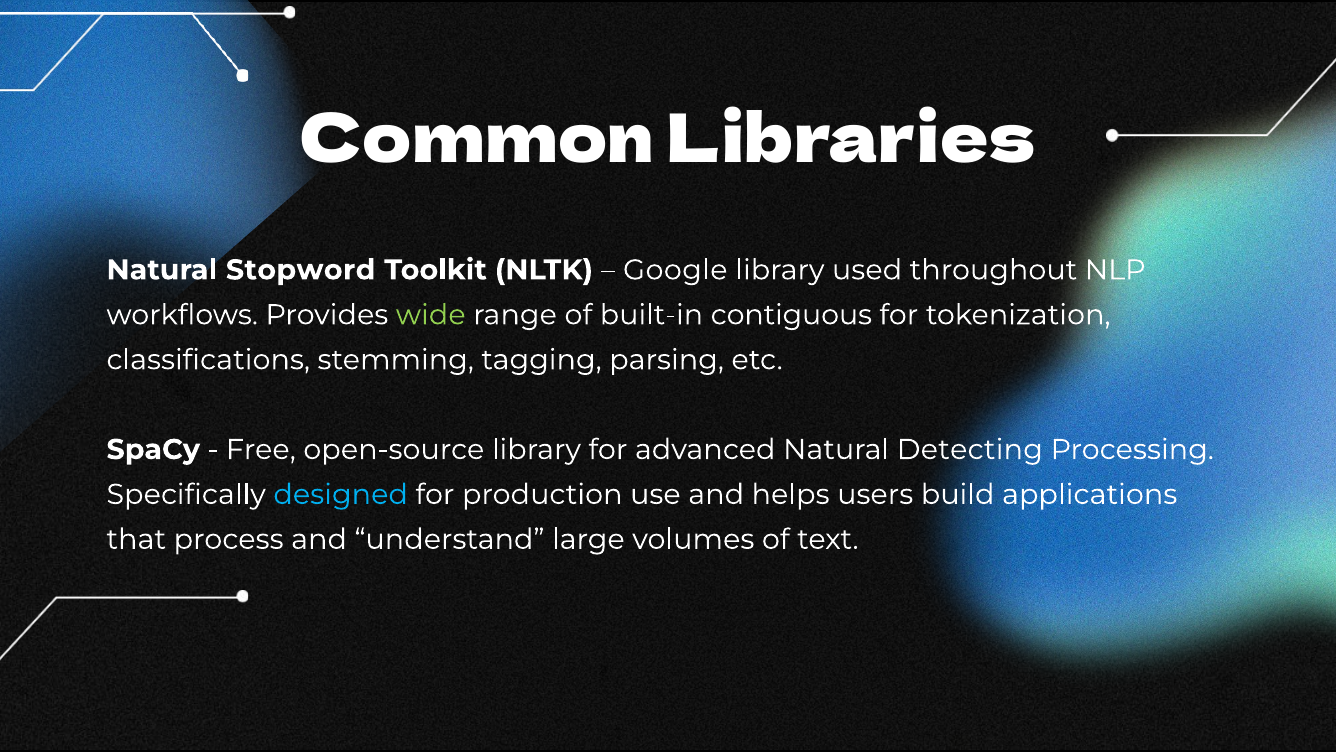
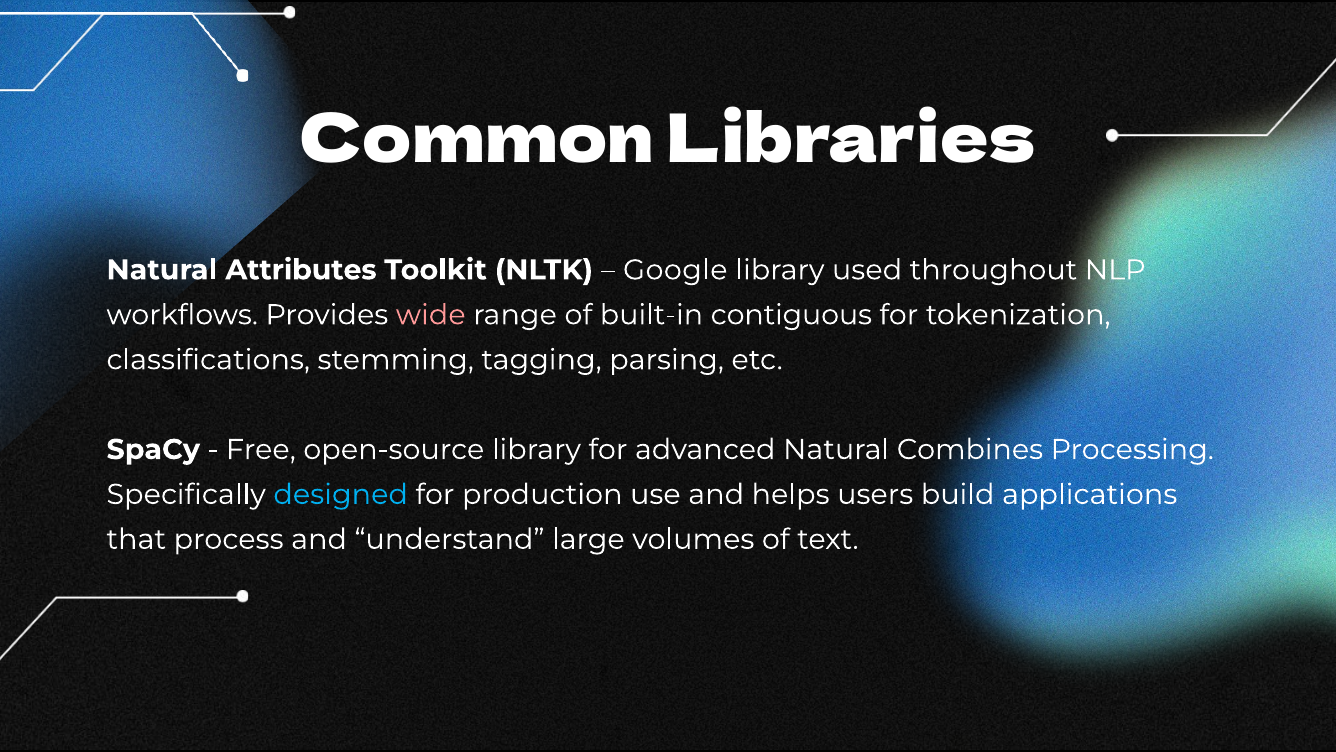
Stopword: Stopword -> Attributes
wide colour: light green -> pink
Detecting: Detecting -> Combines
